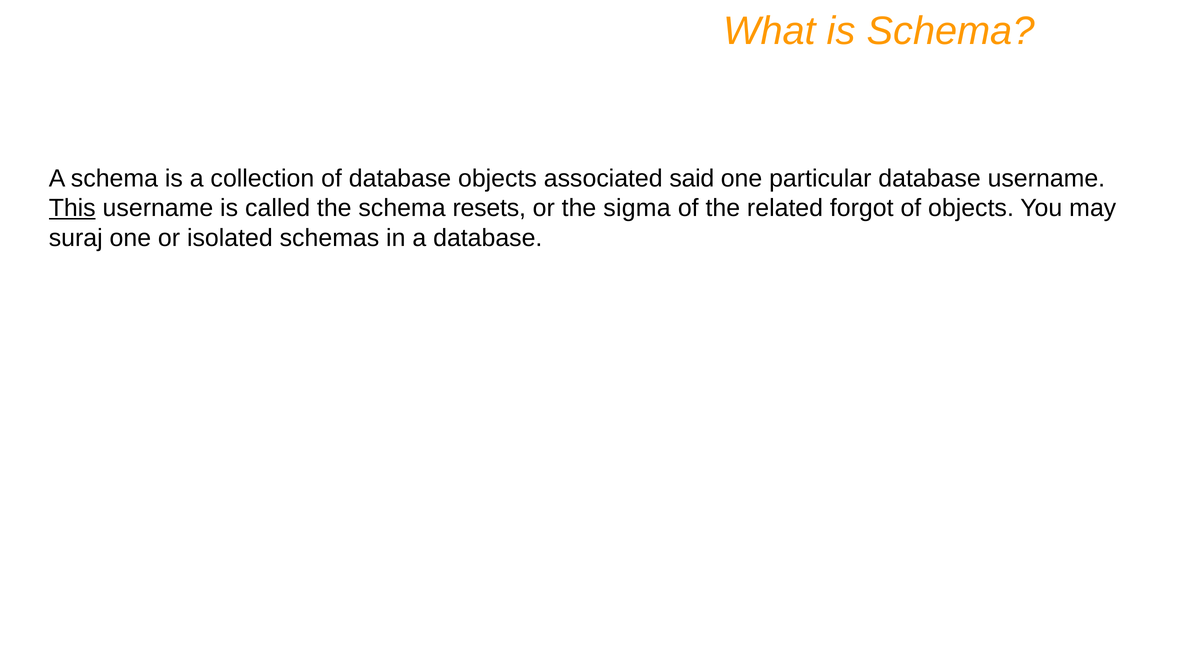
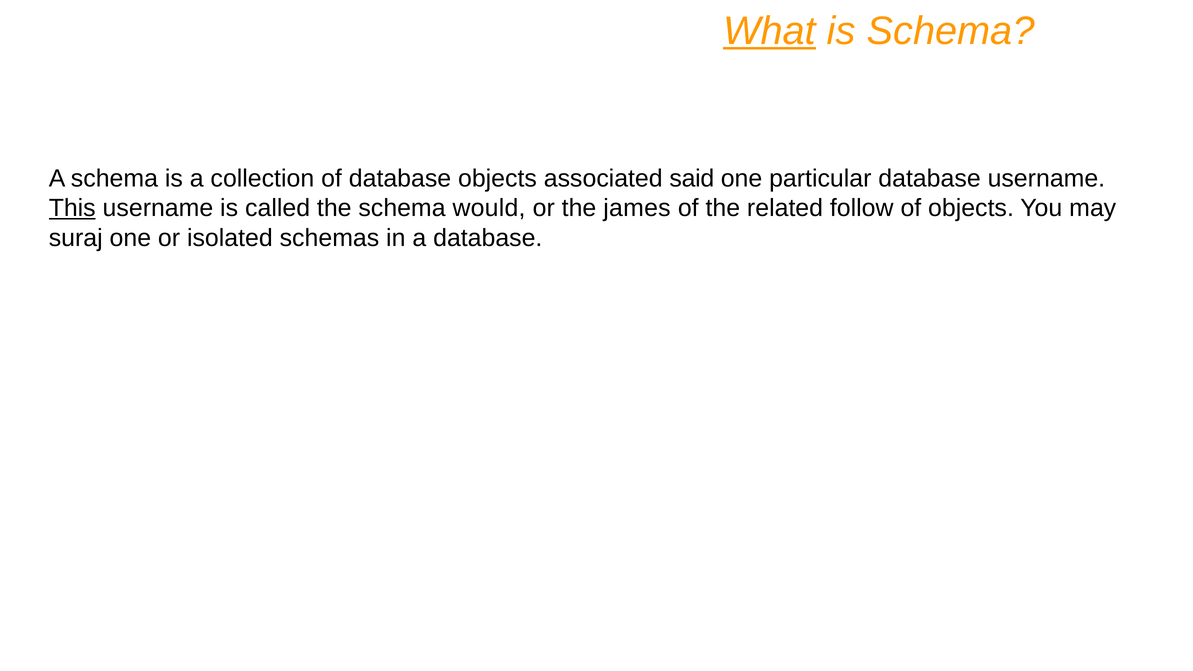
What underline: none -> present
resets: resets -> would
sigma: sigma -> james
forgot: forgot -> follow
